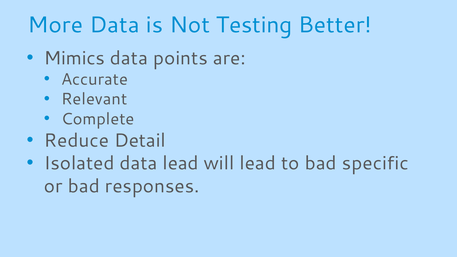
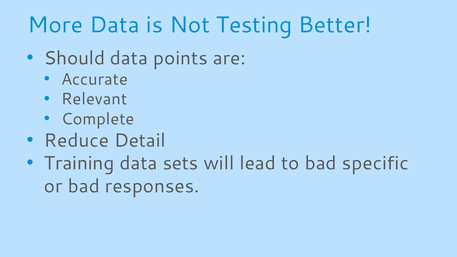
Mimics: Mimics -> Should
Isolated: Isolated -> Training
data lead: lead -> sets
